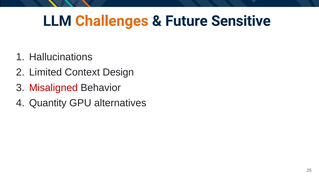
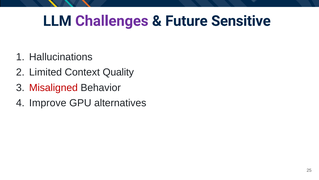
Challenges colour: orange -> purple
Design: Design -> Quality
Quantity: Quantity -> Improve
